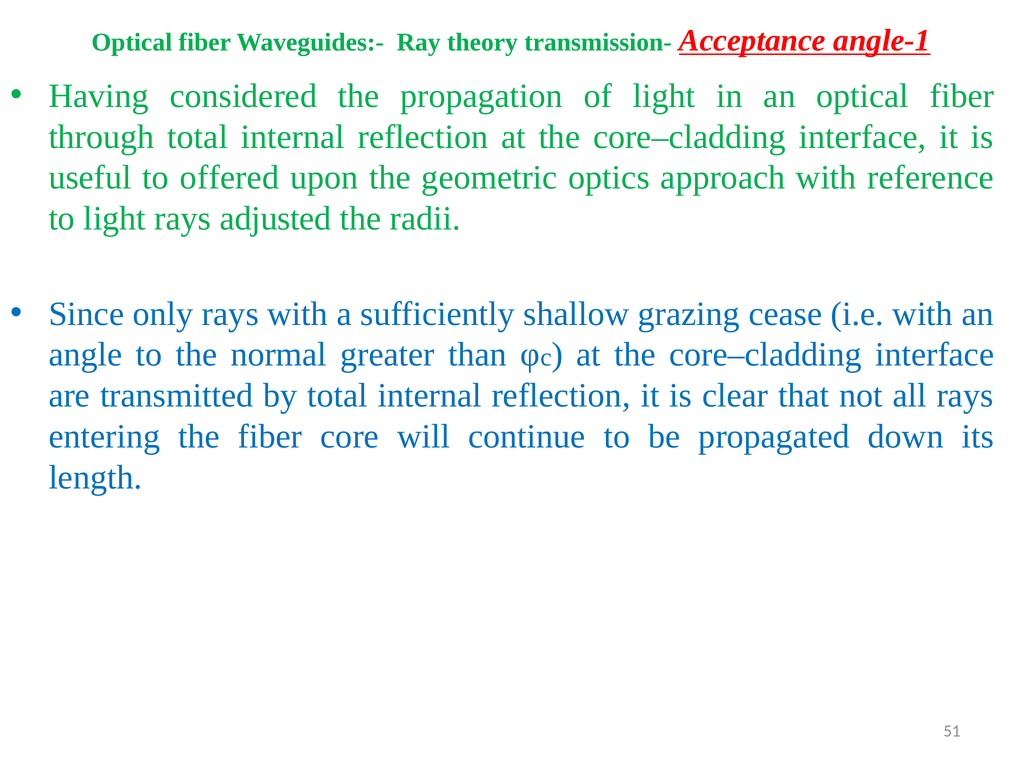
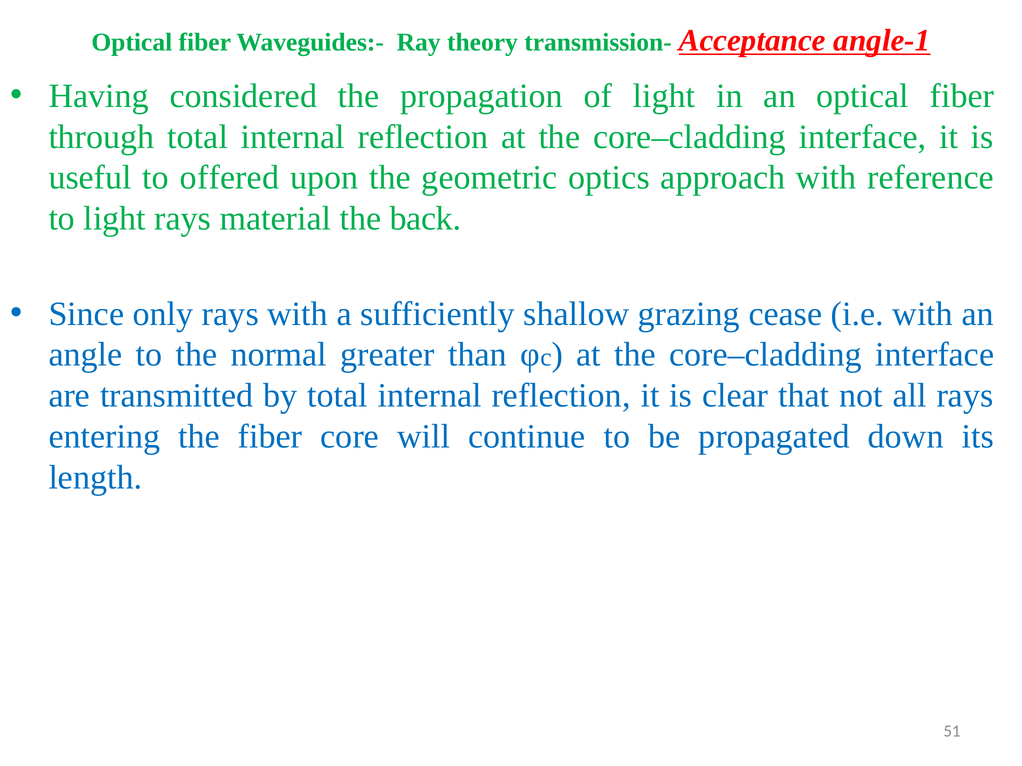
adjusted: adjusted -> material
radii: radii -> back
